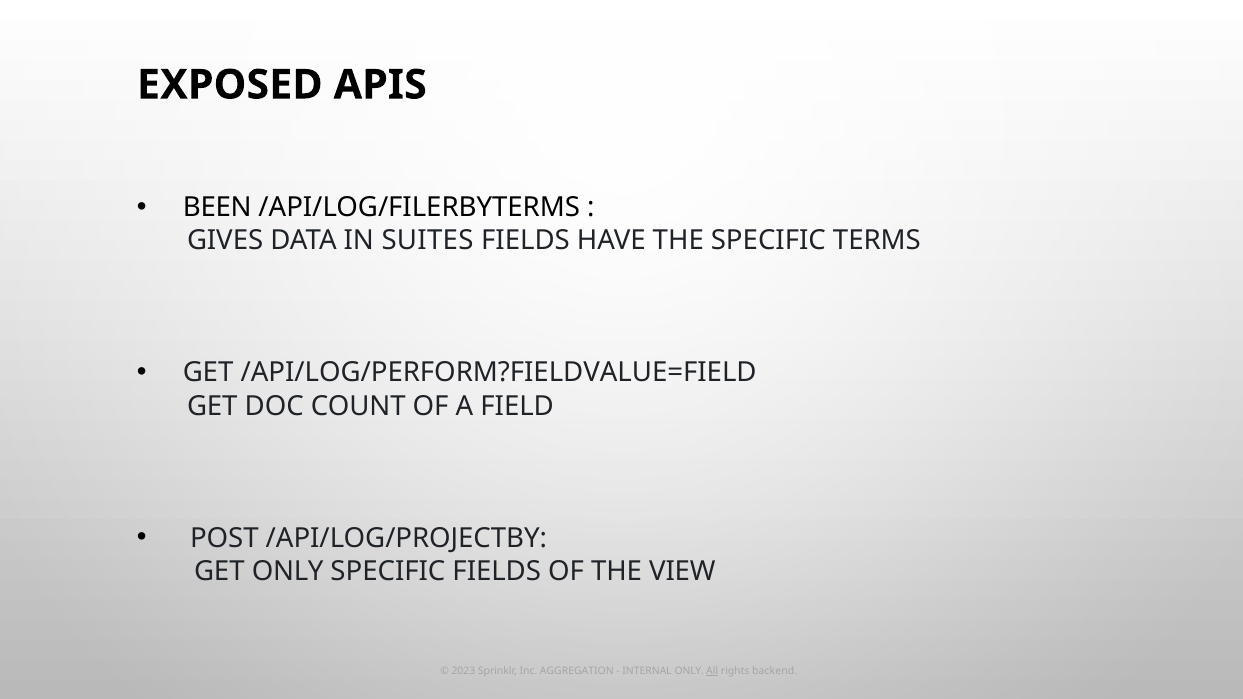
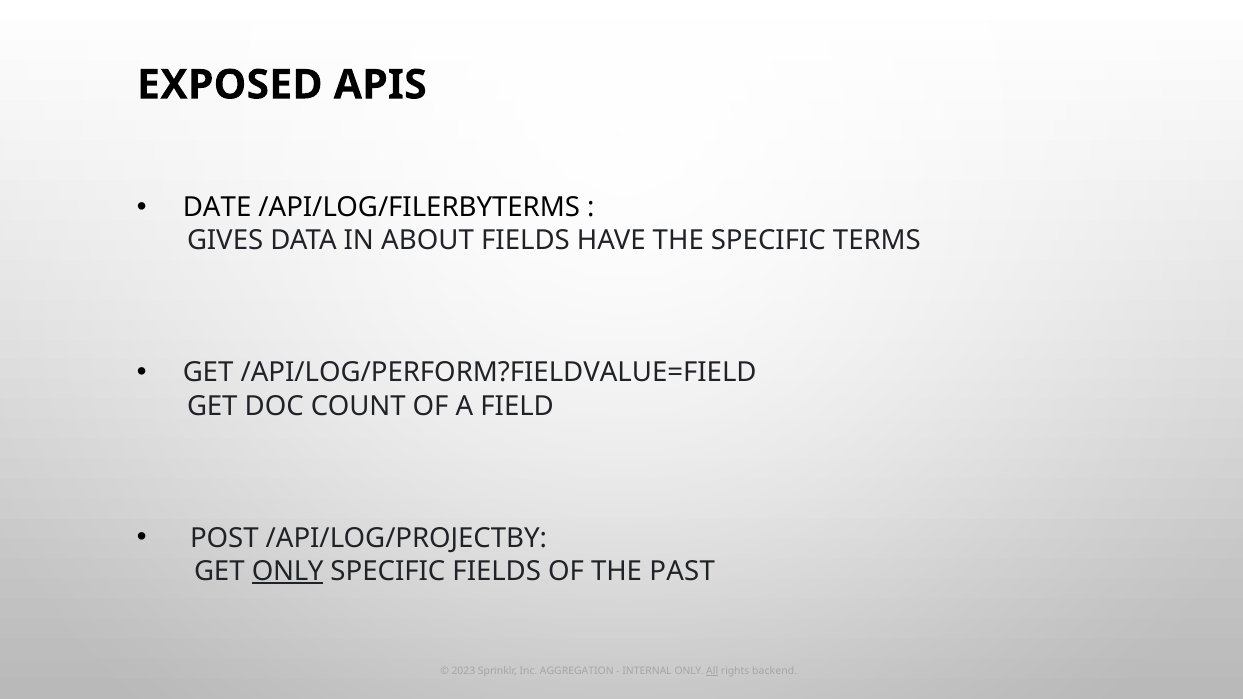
BEEN: BEEN -> DATE
SUITES: SUITES -> ABOUT
ONLY at (288, 571) underline: none -> present
VIEW: VIEW -> PAST
